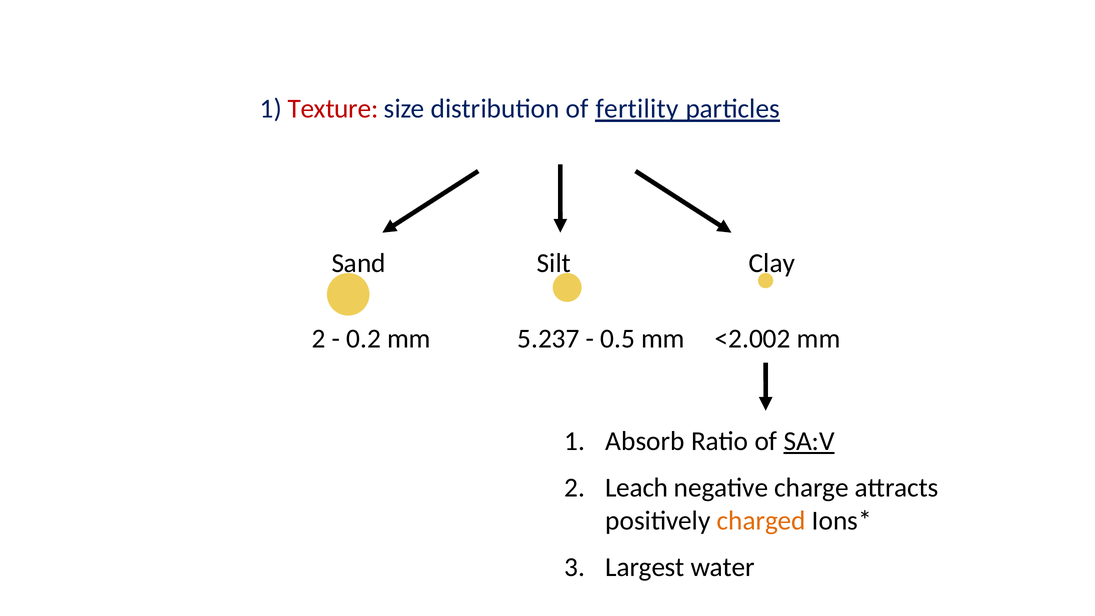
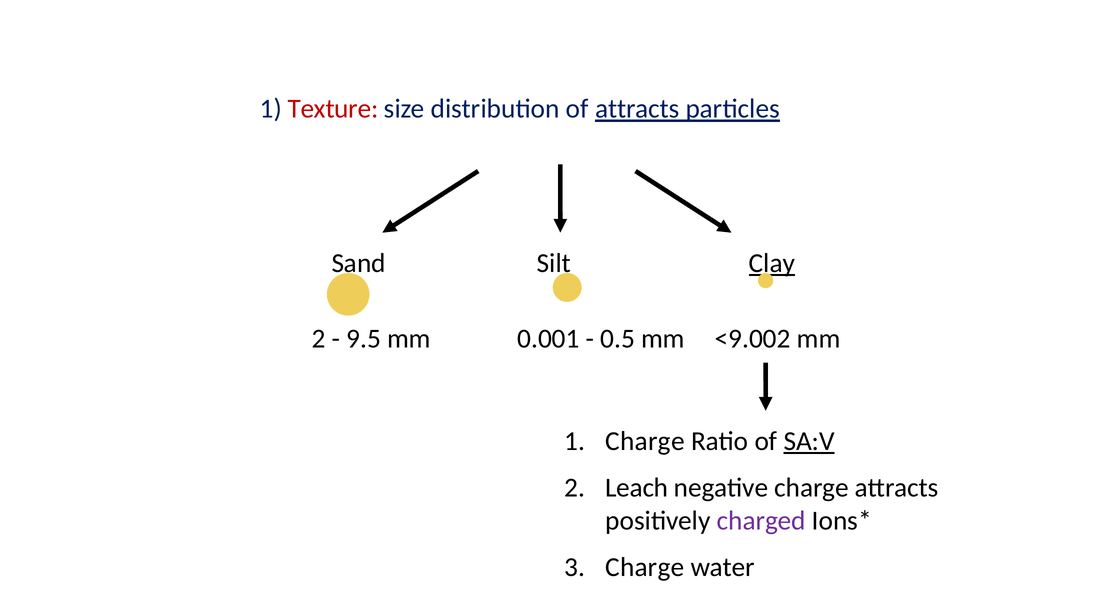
of fertility: fertility -> attracts
Clay underline: none -> present
0.2: 0.2 -> 9.5
5.237: 5.237 -> 0.001
<2.002: <2.002 -> <9.002
1 Absorb: Absorb -> Charge
charged colour: orange -> purple
Largest at (645, 567): Largest -> Charge
